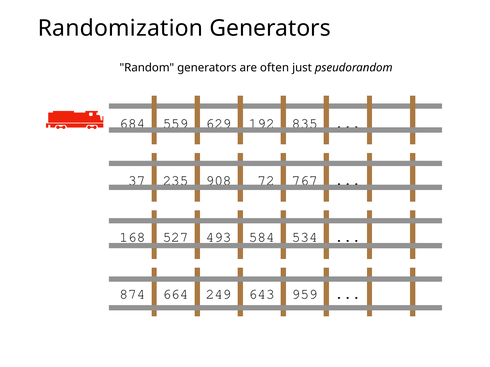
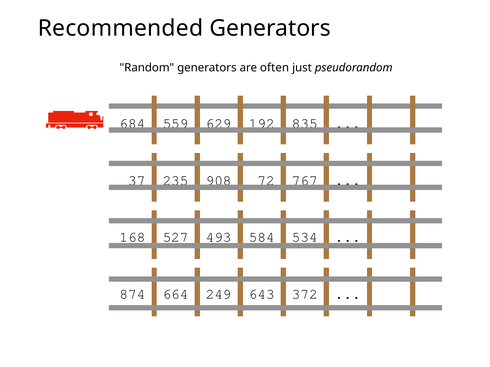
Randomization: Randomization -> Recommended
959: 959 -> 372
